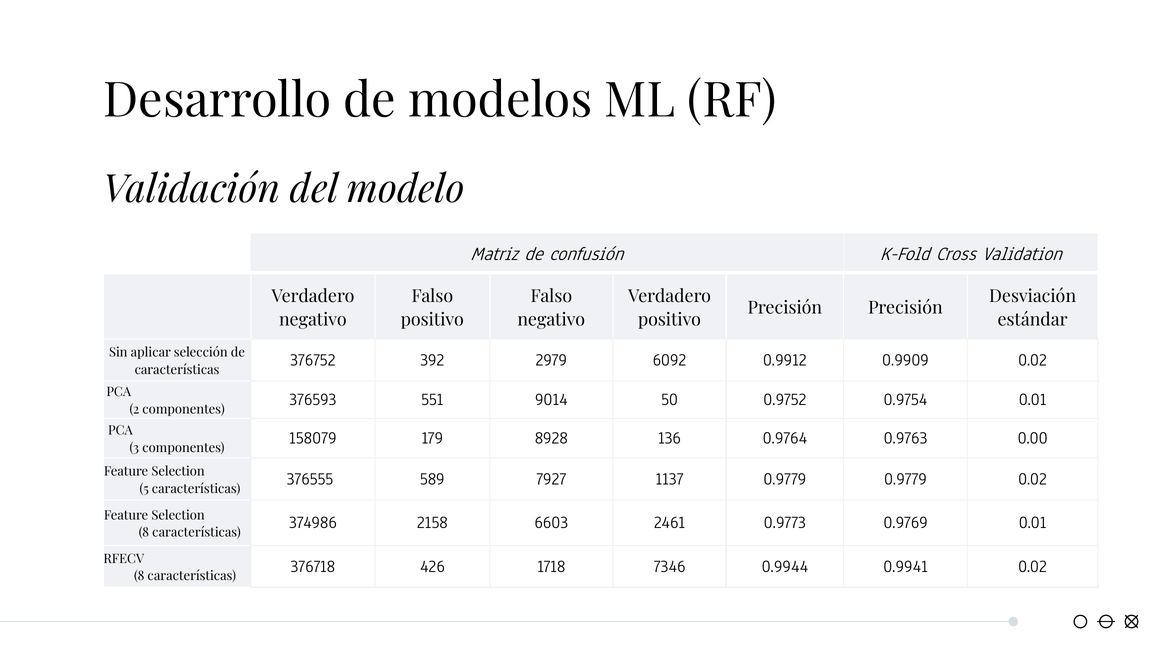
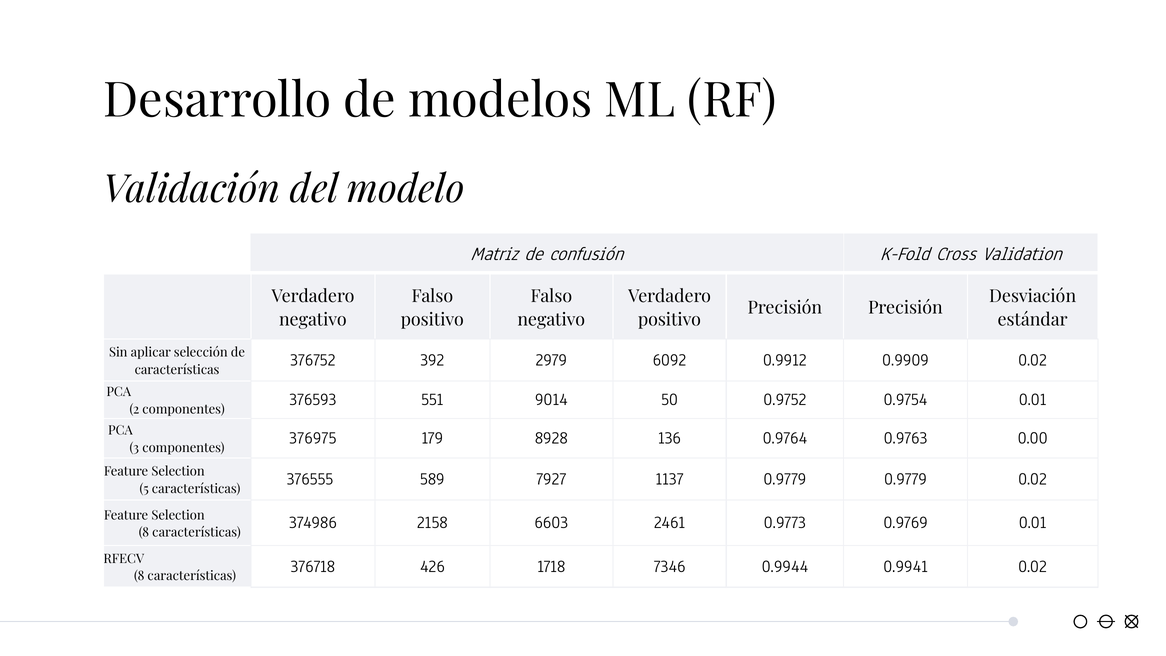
158079: 158079 -> 376975
